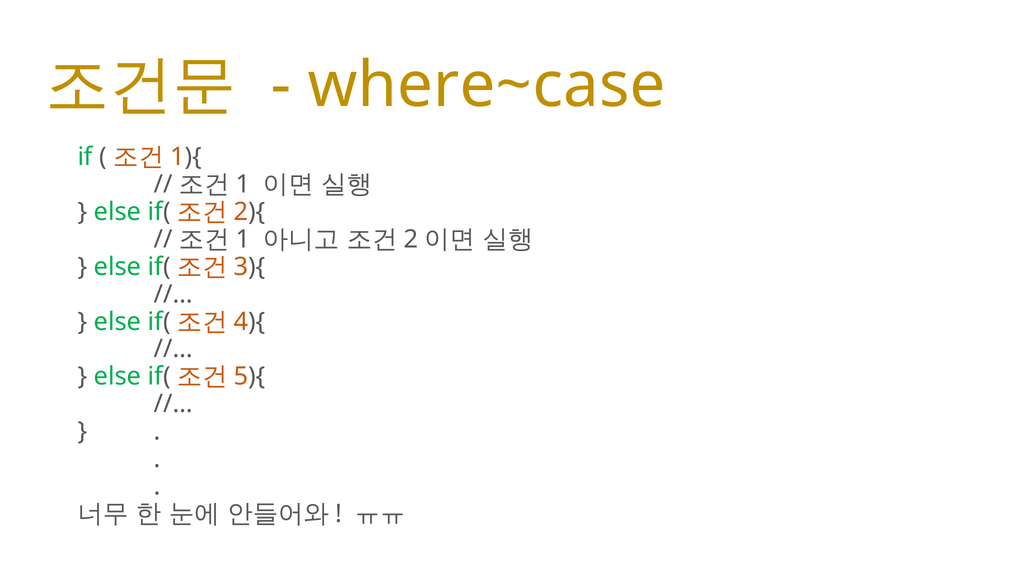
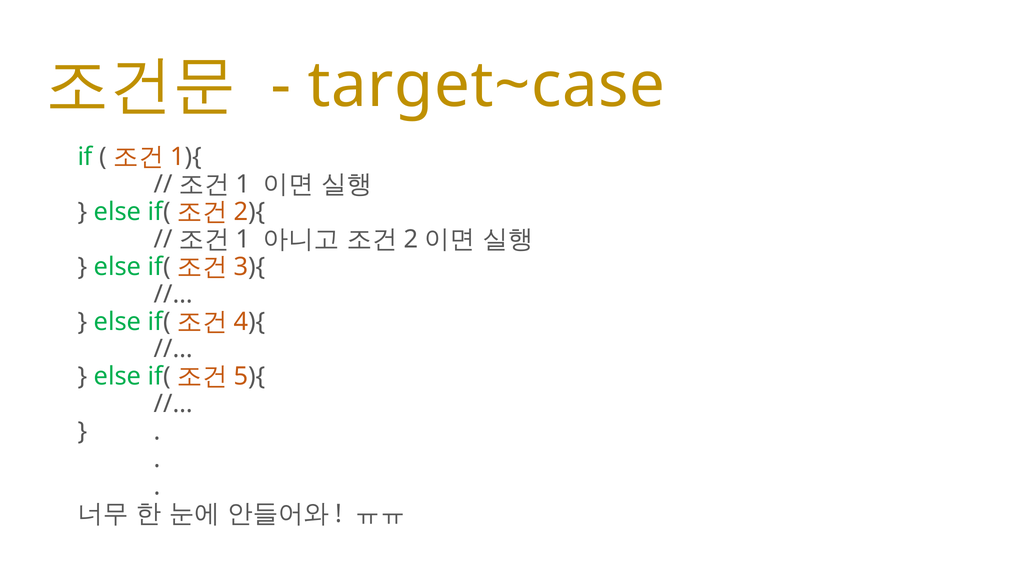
where~case: where~case -> target~case
